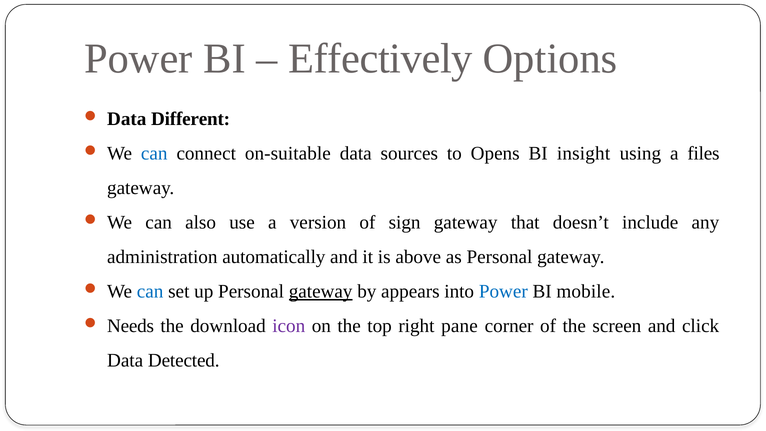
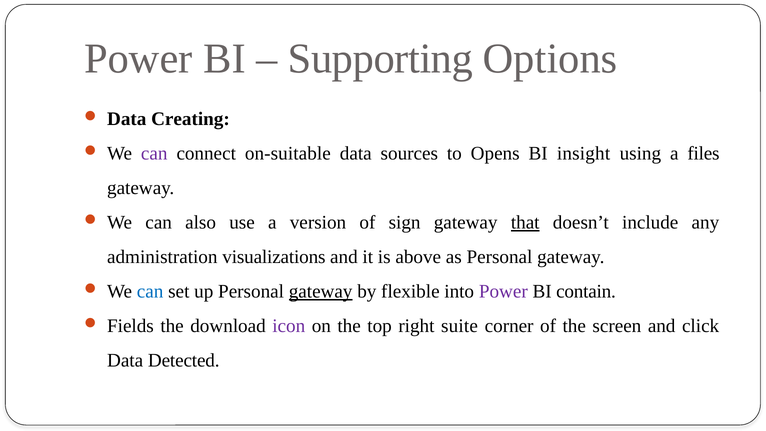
Effectively: Effectively -> Supporting
Different: Different -> Creating
can at (154, 154) colour: blue -> purple
that underline: none -> present
automatically: automatically -> visualizations
appears: appears -> flexible
Power at (503, 291) colour: blue -> purple
mobile: mobile -> contain
Needs: Needs -> Fields
pane: pane -> suite
